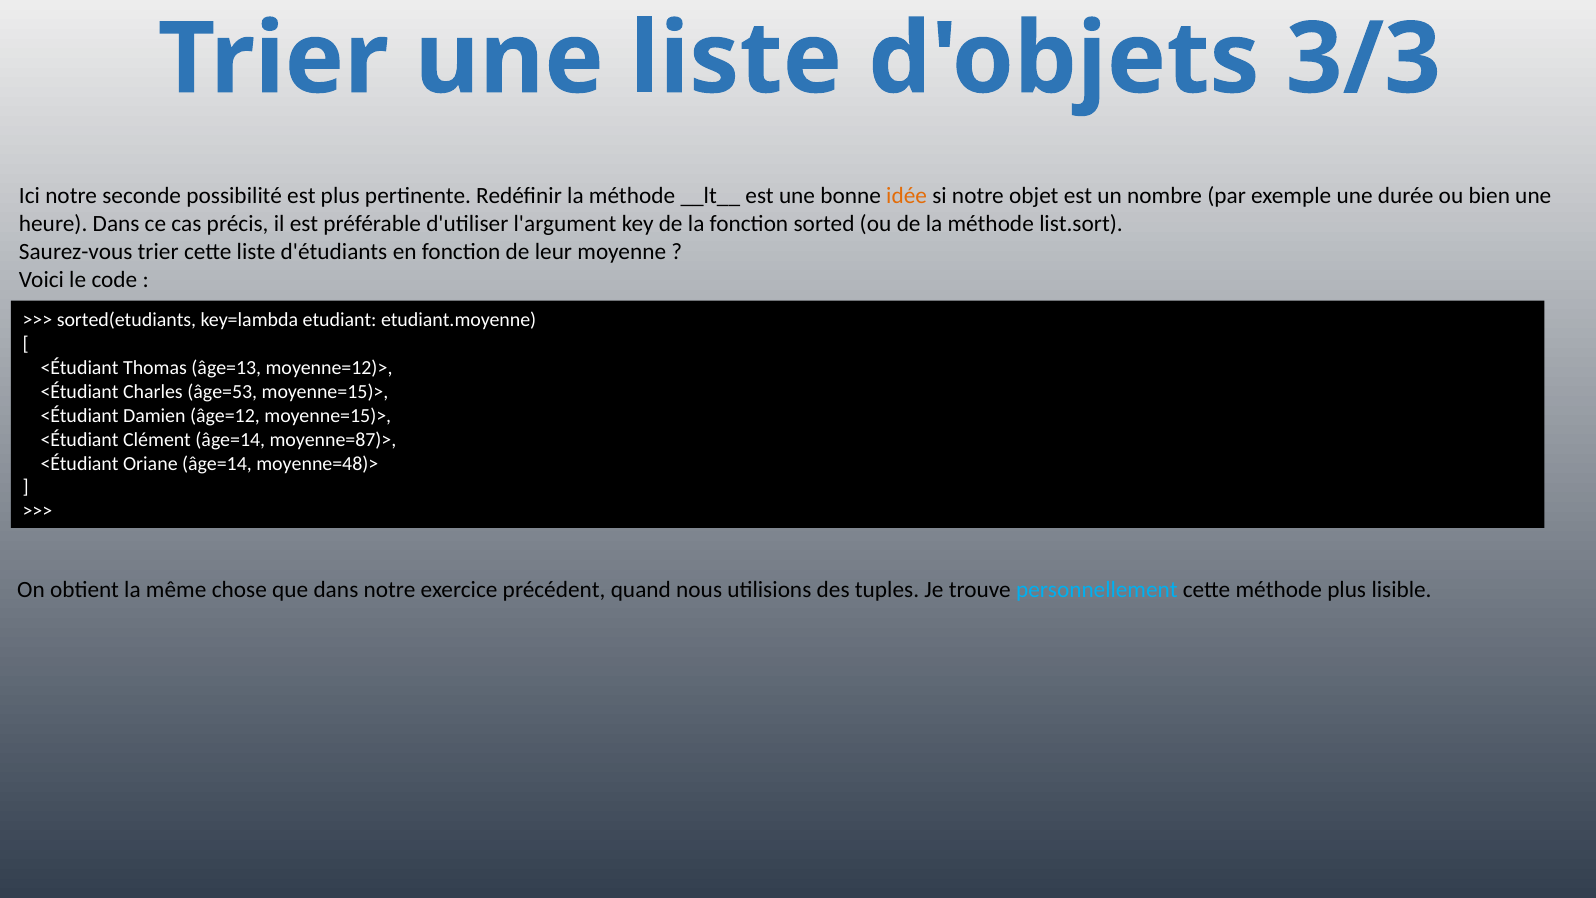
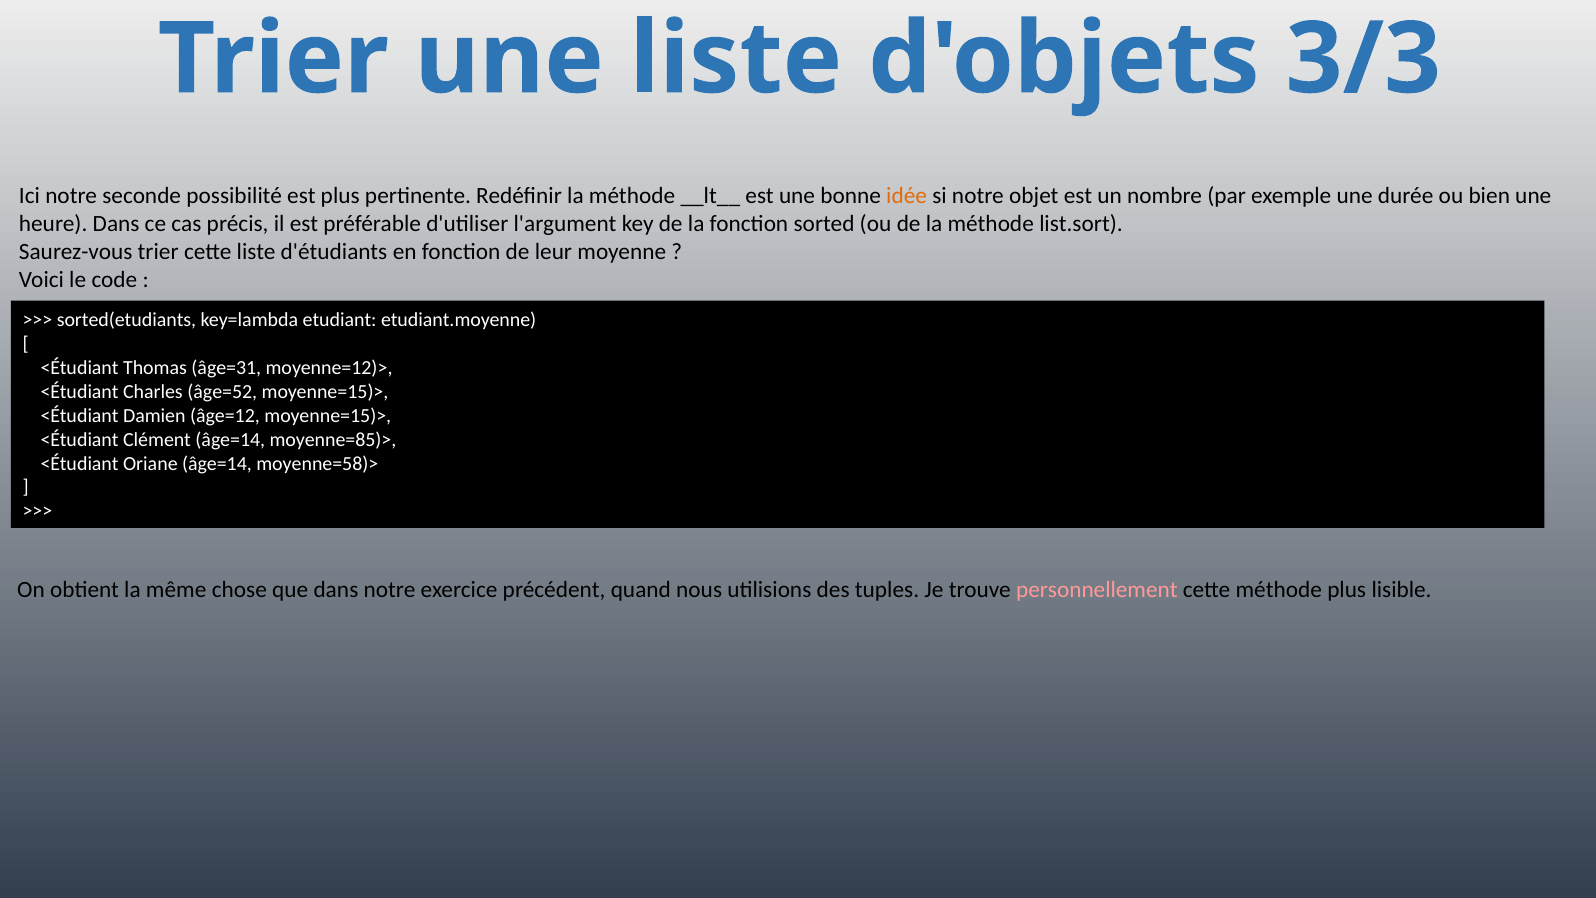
âge=13: âge=13 -> âge=31
âge=53: âge=53 -> âge=52
moyenne=87)>: moyenne=87)> -> moyenne=85)>
moyenne=48)>: moyenne=48)> -> moyenne=58)>
personnellement colour: light blue -> pink
